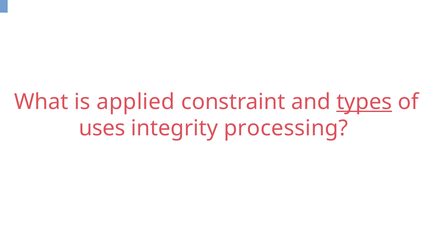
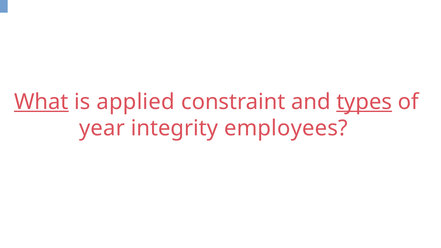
What underline: none -> present
uses: uses -> year
processing: processing -> employees
